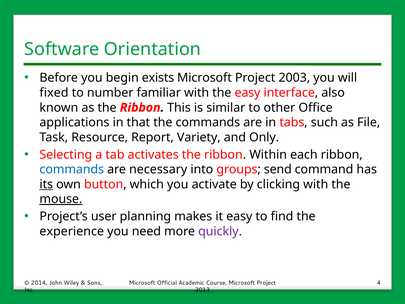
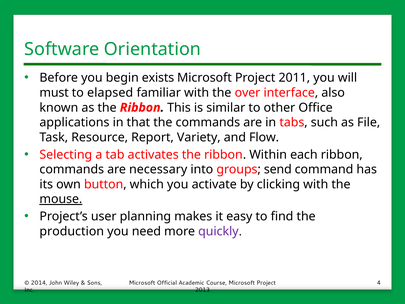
2003: 2003 -> 2011
fixed: fixed -> must
number: number -> elapsed
the easy: easy -> over
Only: Only -> Flow
commands at (72, 169) colour: blue -> black
its underline: present -> none
experience: experience -> production
